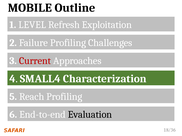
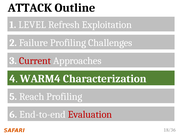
MOBILE: MOBILE -> ATTACK
SMALL4: SMALL4 -> WARM4
Evaluation colour: black -> red
